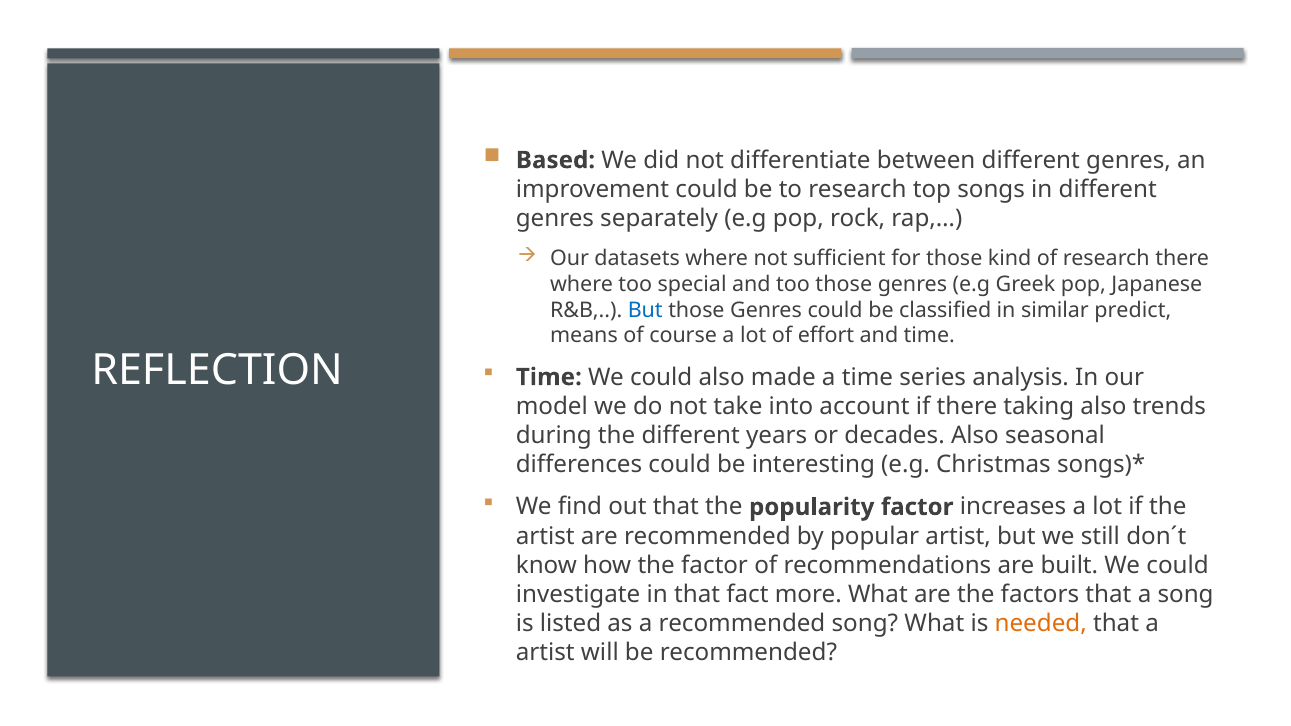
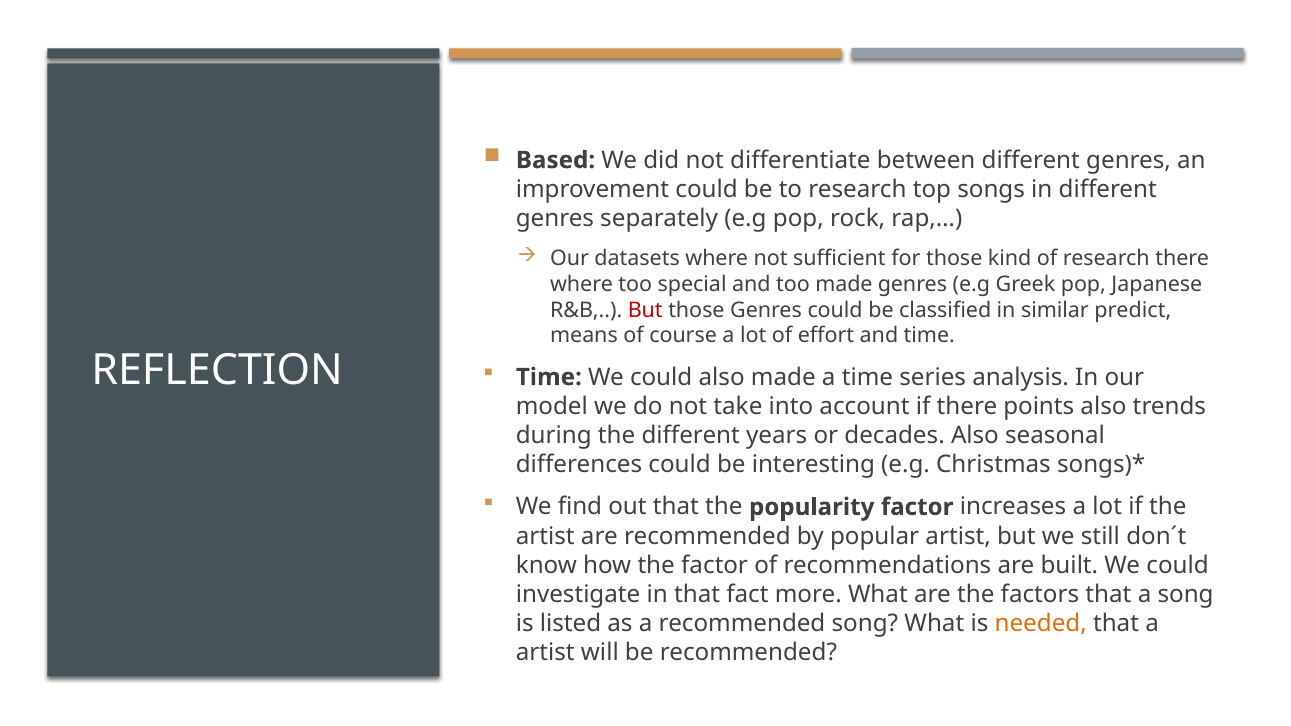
too those: those -> made
But at (645, 310) colour: blue -> red
taking: taking -> points
